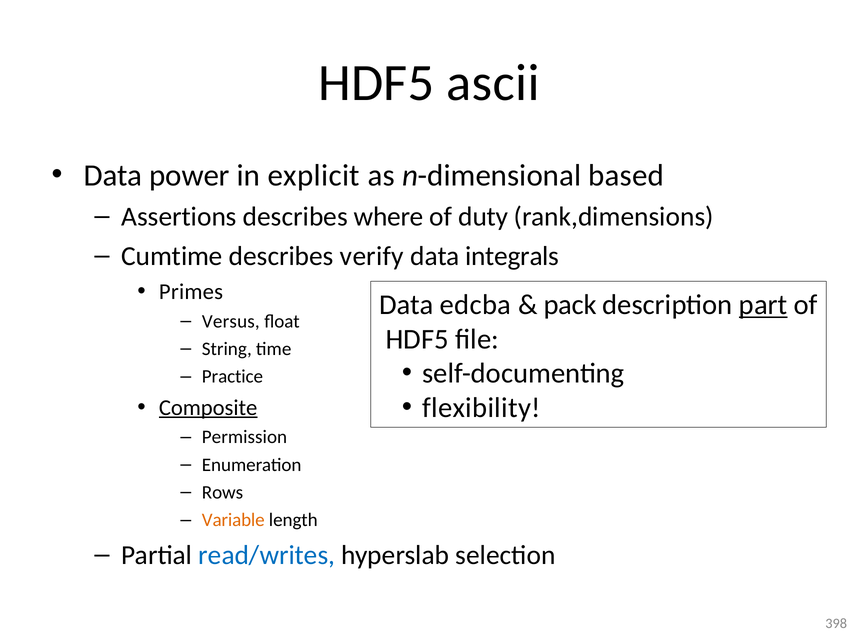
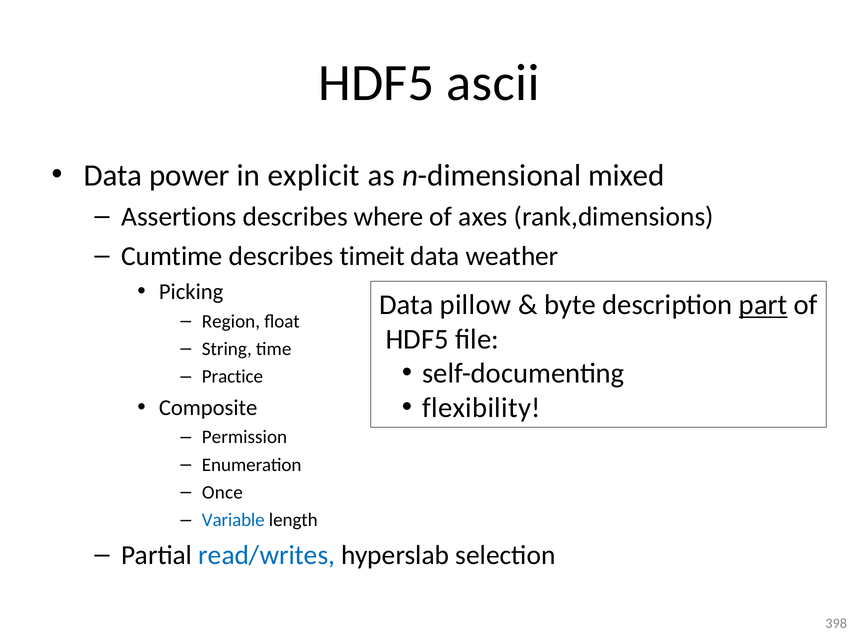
based: based -> mixed
duty: duty -> axes
verify: verify -> timeit
integrals: integrals -> weather
Primes: Primes -> Picking
edcba: edcba -> pillow
pack: pack -> byte
Versus: Versus -> Region
Composite underline: present -> none
Rows: Rows -> Once
Variable colour: orange -> blue
